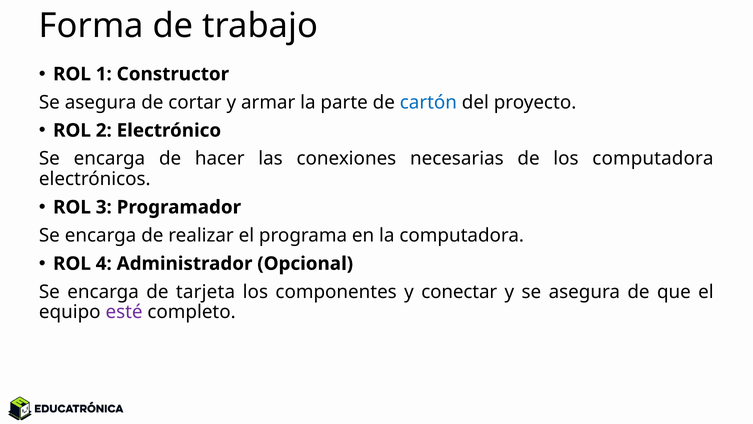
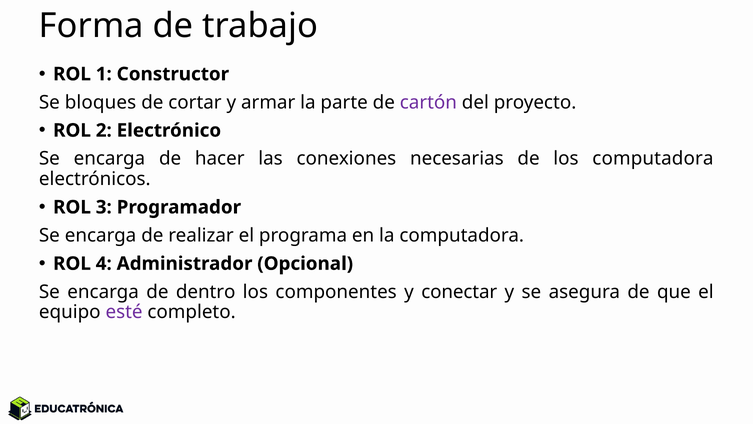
asegura at (101, 102): asegura -> bloques
cartón colour: blue -> purple
tarjeta: tarjeta -> dentro
